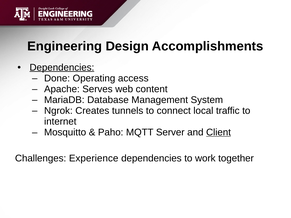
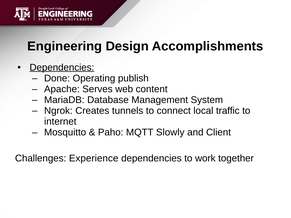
access: access -> publish
Server: Server -> Slowly
Client underline: present -> none
